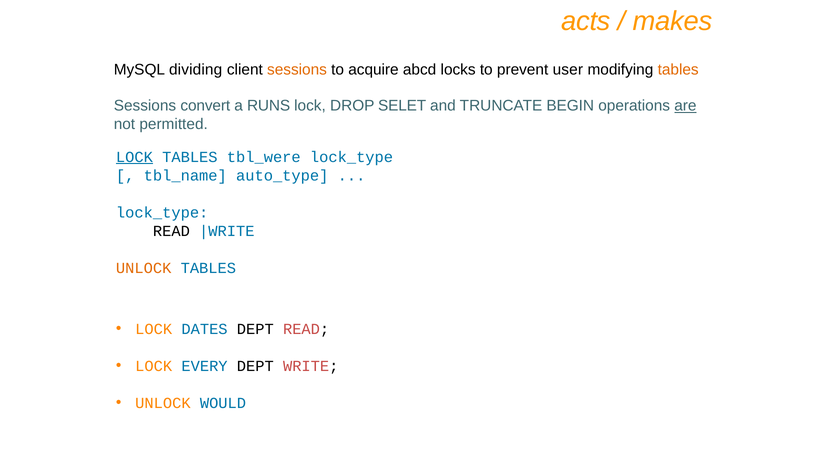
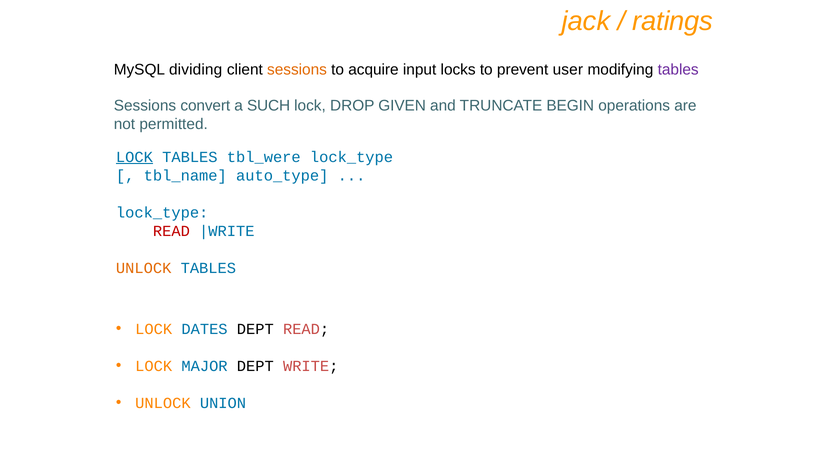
acts: acts -> jack
makes: makes -> ratings
abcd: abcd -> input
tables at (678, 70) colour: orange -> purple
RUNS: RUNS -> SUCH
SELET: SELET -> GIVEN
are underline: present -> none
READ at (171, 231) colour: black -> red
EVERY: EVERY -> MAJOR
WOULD: WOULD -> UNION
